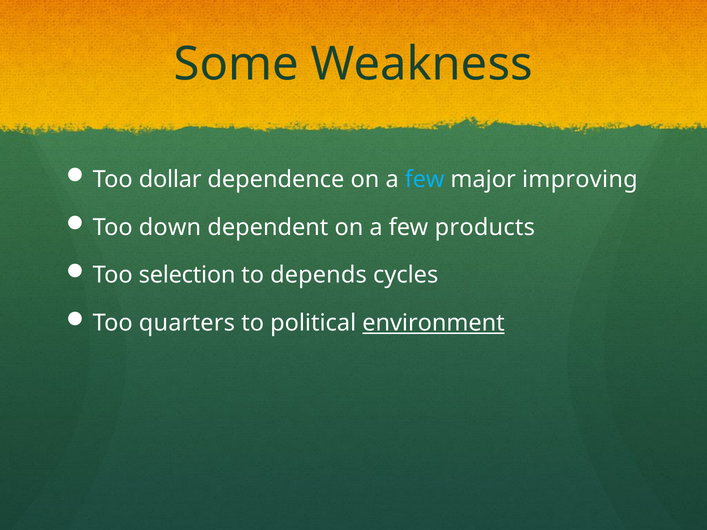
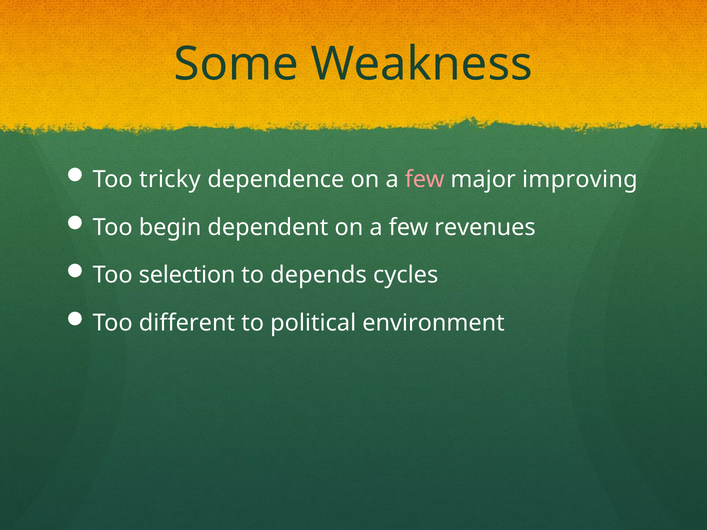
dollar: dollar -> tricky
few at (425, 179) colour: light blue -> pink
down: down -> begin
products: products -> revenues
quarters: quarters -> different
environment underline: present -> none
